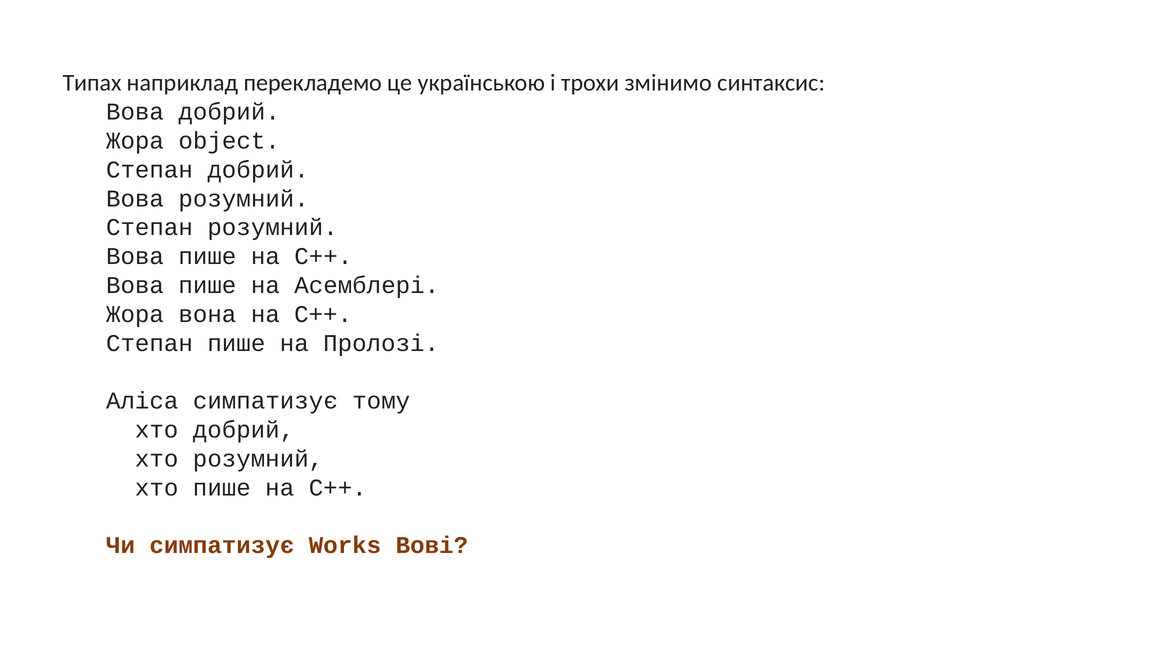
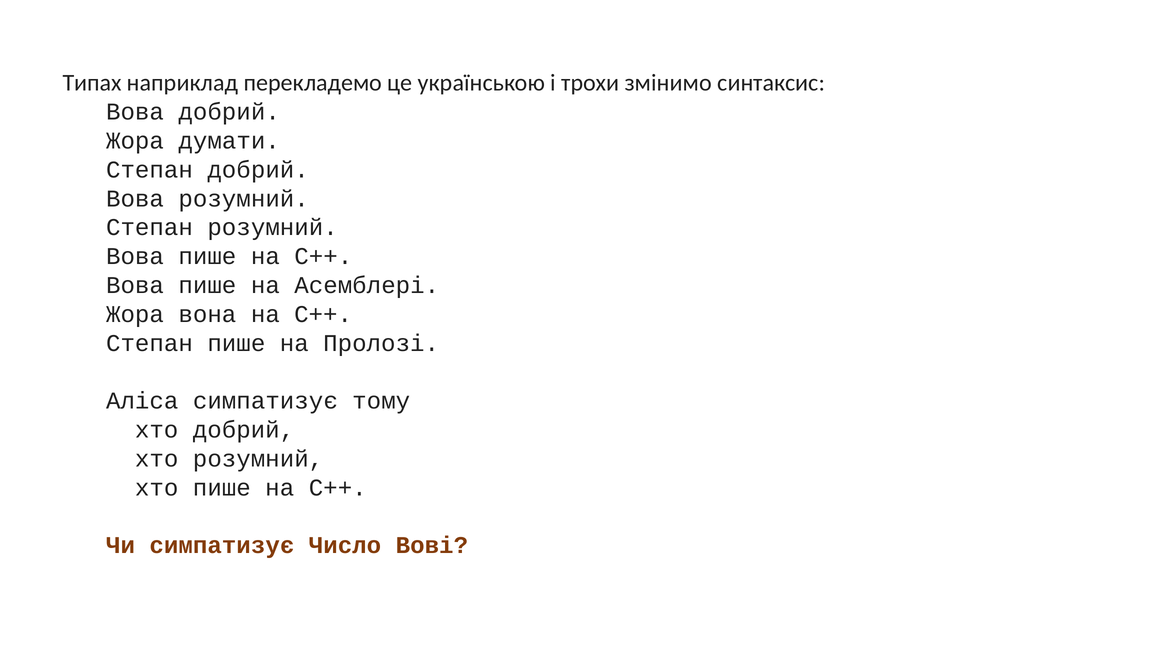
object: object -> думати
Works: Works -> Число
